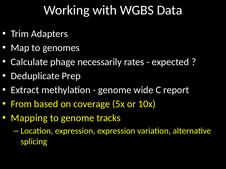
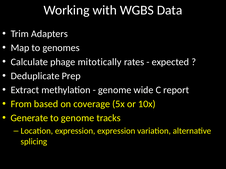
necessarily: necessarily -> mitotically
Mapping: Mapping -> Generate
